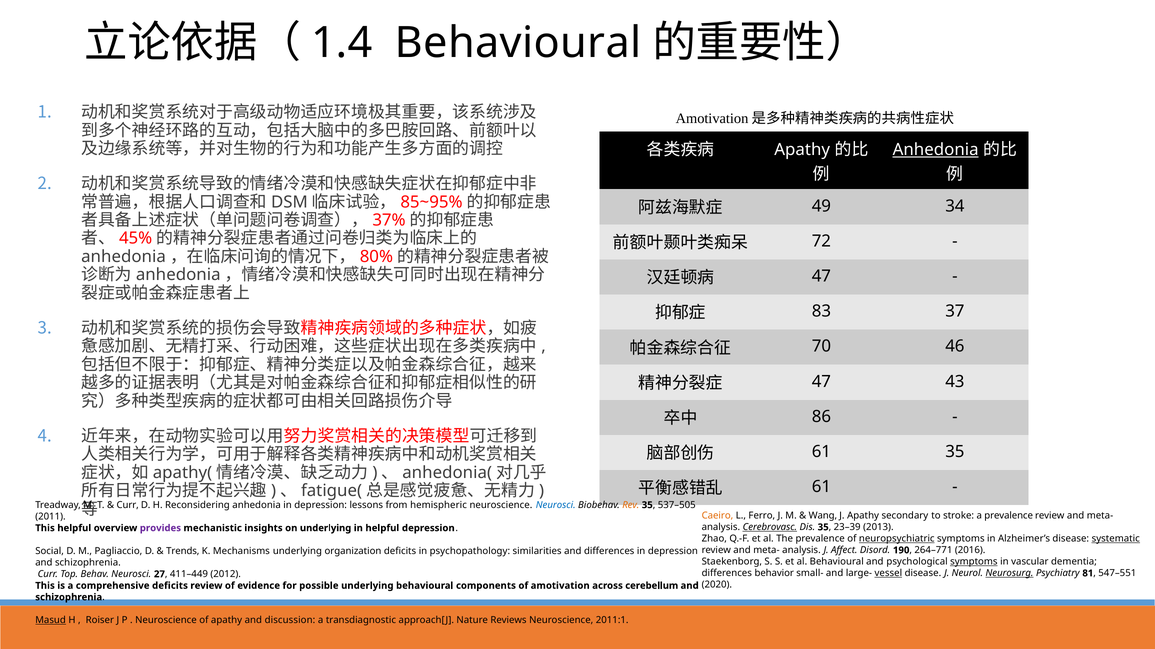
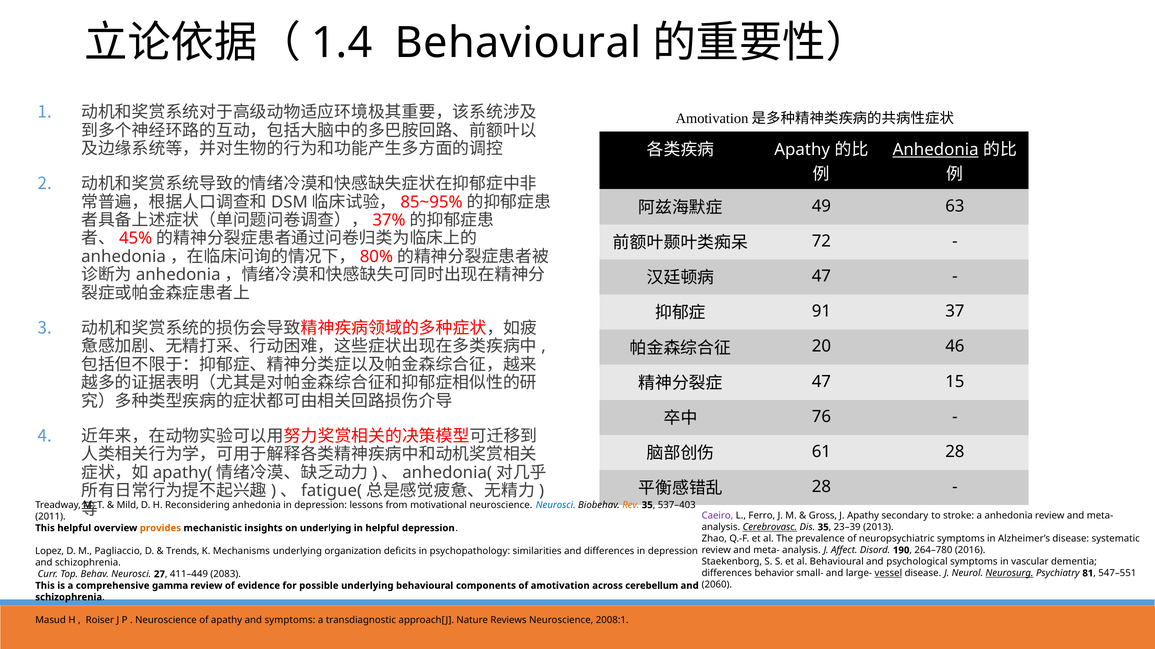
34: 34 -> 63
83: 83 -> 91
70: 70 -> 20
43: 43 -> 15
86: 86 -> 76
61 35: 35 -> 28
61 at (821, 487): 61 -> 28
Curr at (128, 506): Curr -> Mild
hemispheric: hemispheric -> motivational
537–505: 537–505 -> 537–403
Caeiro colour: orange -> purple
Wang: Wang -> Gross
a prevalence: prevalence -> anhedonia
provides colour: purple -> orange
neuropsychiatric underline: present -> none
systematic underline: present -> none
264–771: 264–771 -> 264–780
Social: Social -> Lopez
symptoms at (974, 562) underline: present -> none
2012: 2012 -> 2083
2020: 2020 -> 2060
comprehensive deficits: deficits -> gamma
Masud underline: present -> none
and discussion: discussion -> symptoms
2011:1: 2011:1 -> 2008:1
